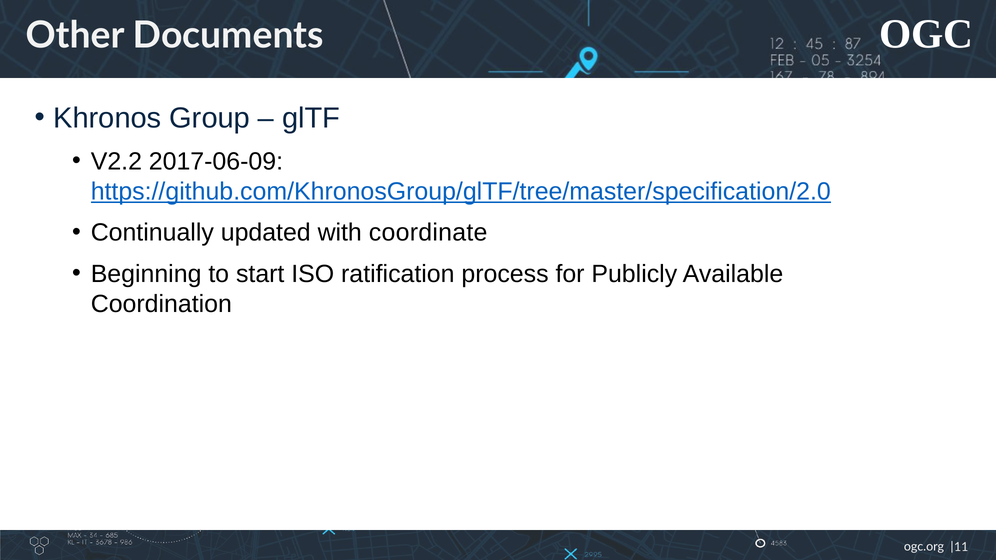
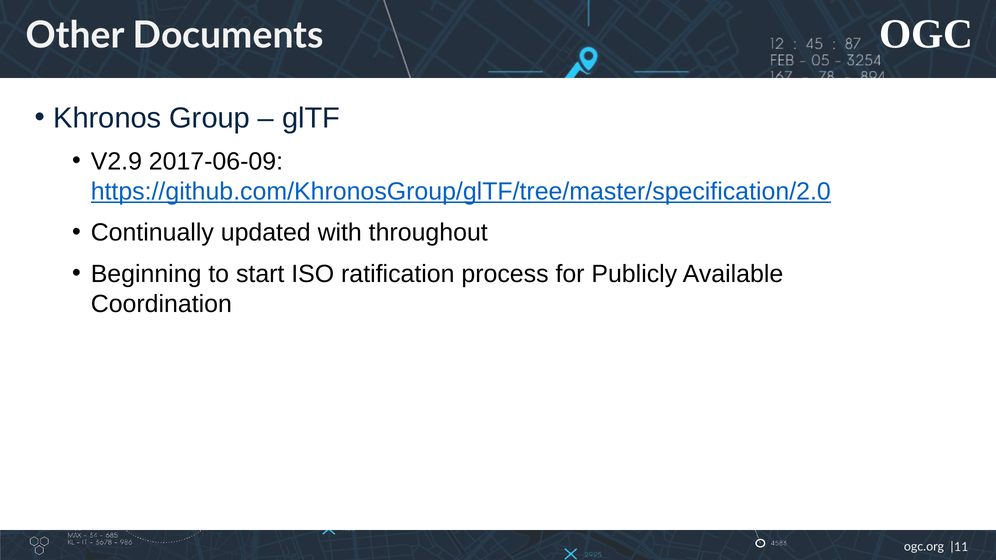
V2.2: V2.2 -> V2.9
coordinate: coordinate -> throughout
